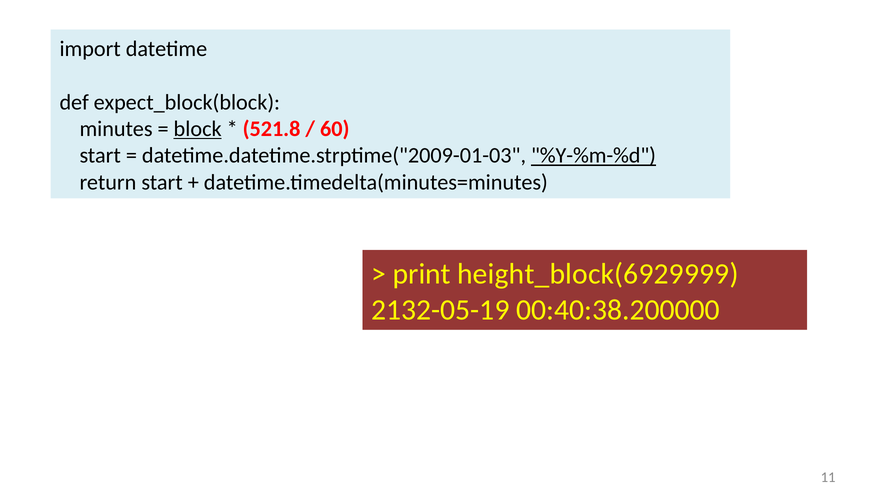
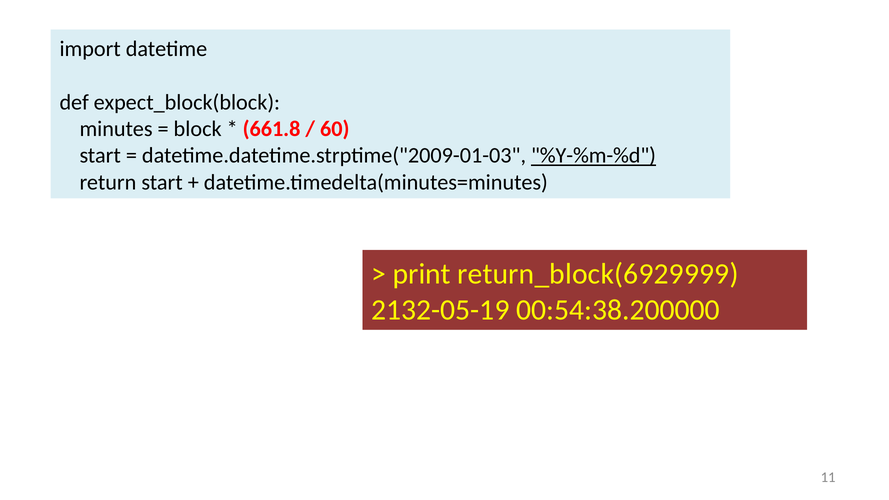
block underline: present -> none
521.8: 521.8 -> 661.8
height_block(6929999: height_block(6929999 -> return_block(6929999
00:40:38.200000: 00:40:38.200000 -> 00:54:38.200000
